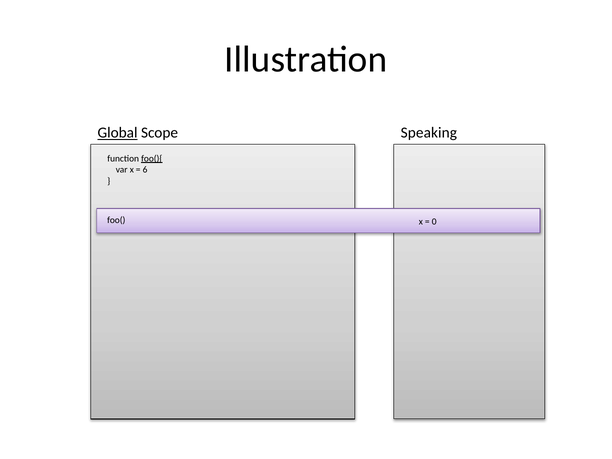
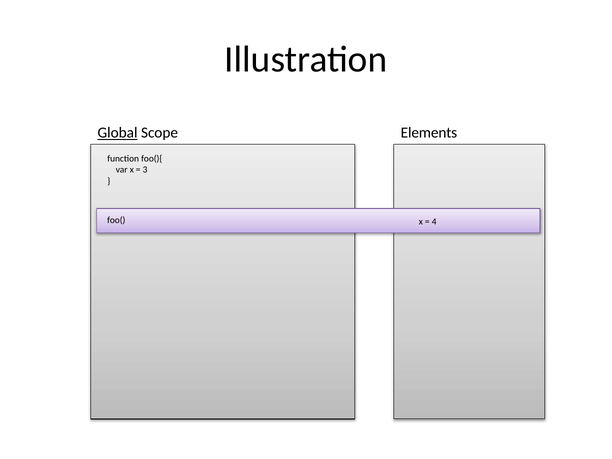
Speaking: Speaking -> Elements
foo(){ underline: present -> none
6: 6 -> 3
0: 0 -> 4
